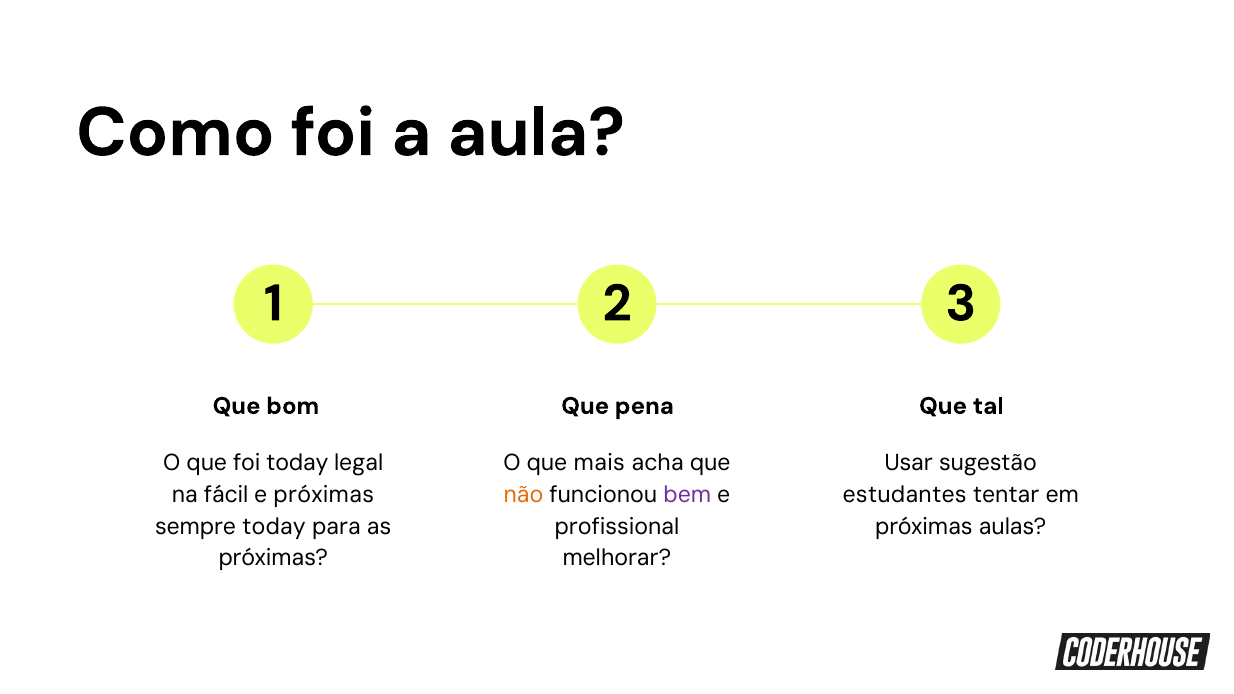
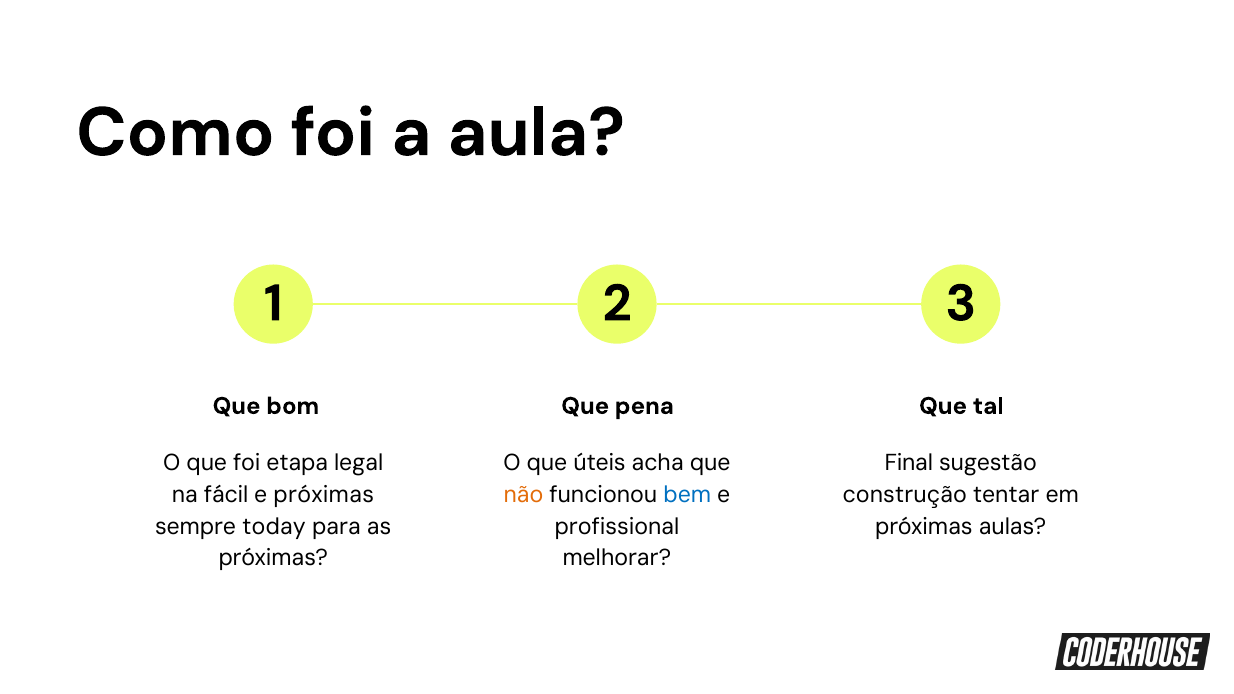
foi today: today -> etapa
mais: mais -> úteis
Usar: Usar -> Final
bem colour: purple -> blue
estudantes: estudantes -> construção
